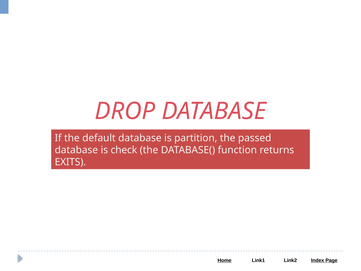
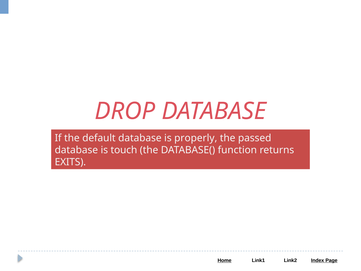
partition: partition -> properly
check: check -> touch
